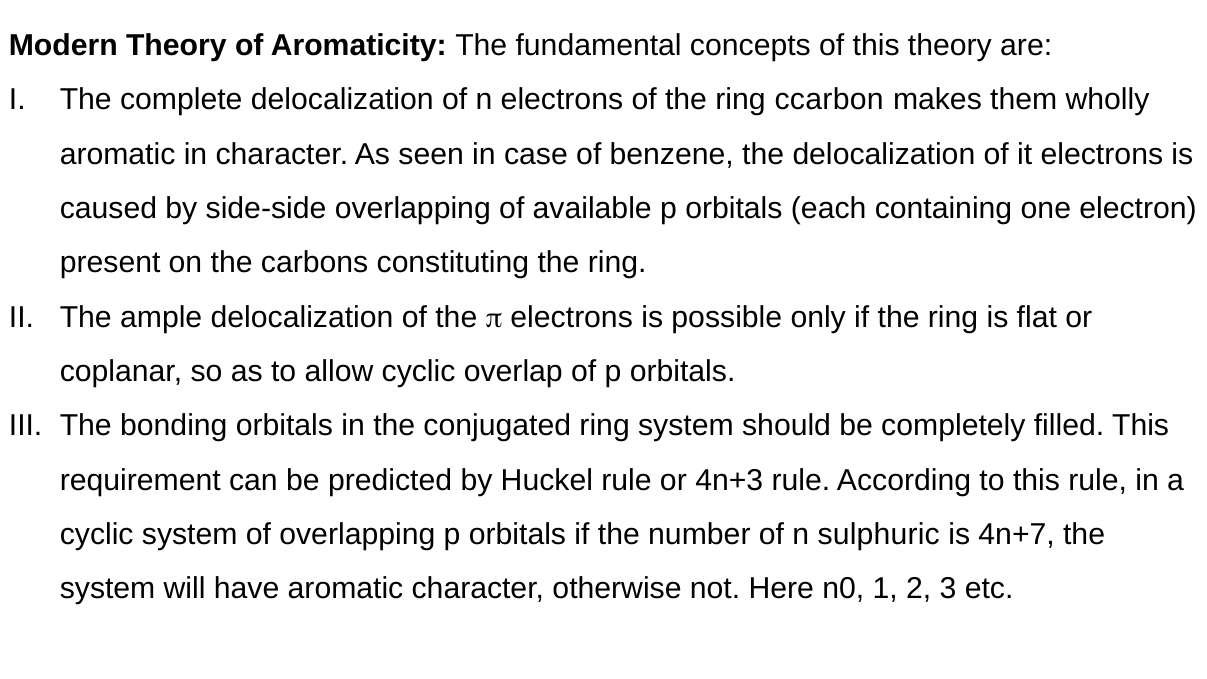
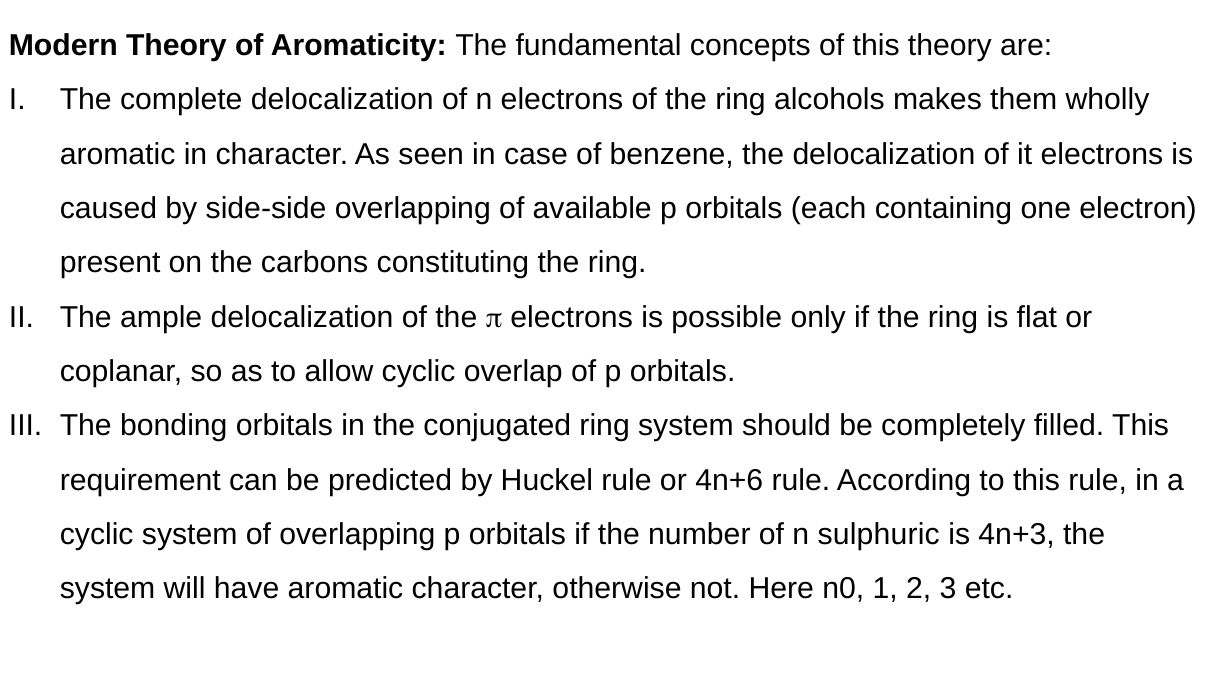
ccarbon: ccarbon -> alcohols
4n+3: 4n+3 -> 4n+6
4n+7: 4n+7 -> 4n+3
